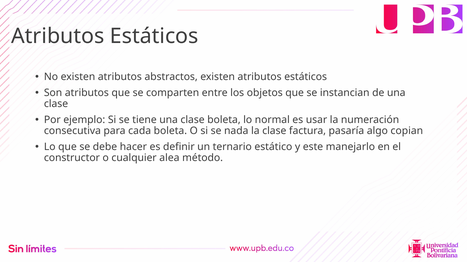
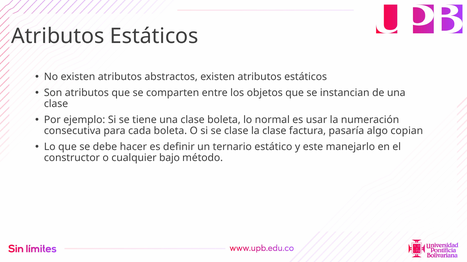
se nada: nada -> clase
alea: alea -> bajo
